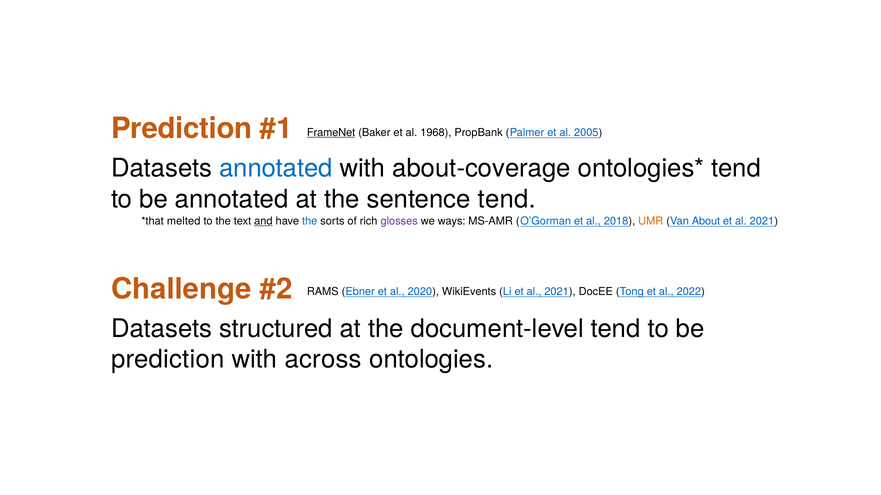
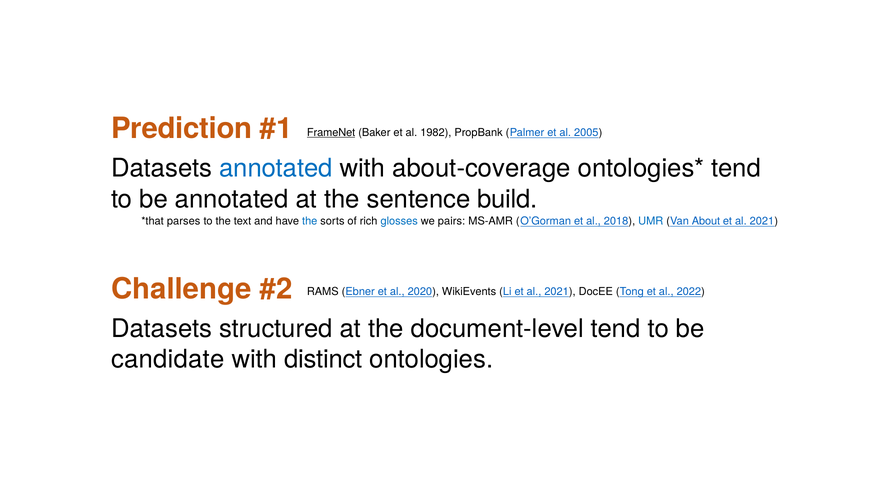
1968: 1968 -> 1982
sentence tend: tend -> build
melted: melted -> parses
and underline: present -> none
glosses colour: purple -> blue
ways: ways -> pairs
UMR colour: orange -> blue
prediction at (168, 360): prediction -> candidate
across: across -> distinct
